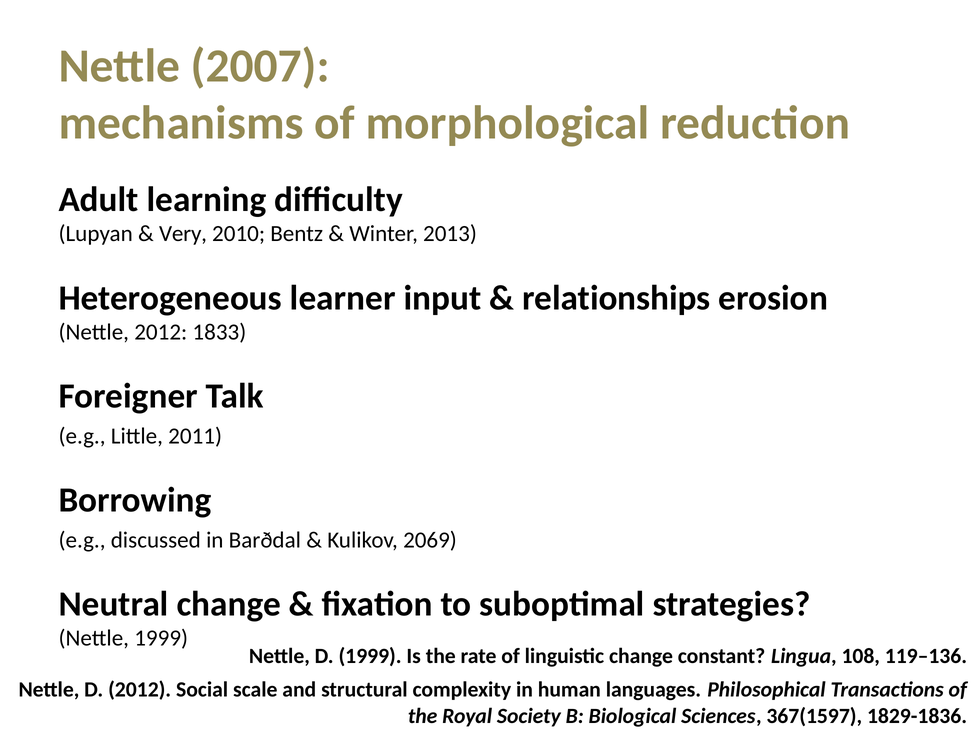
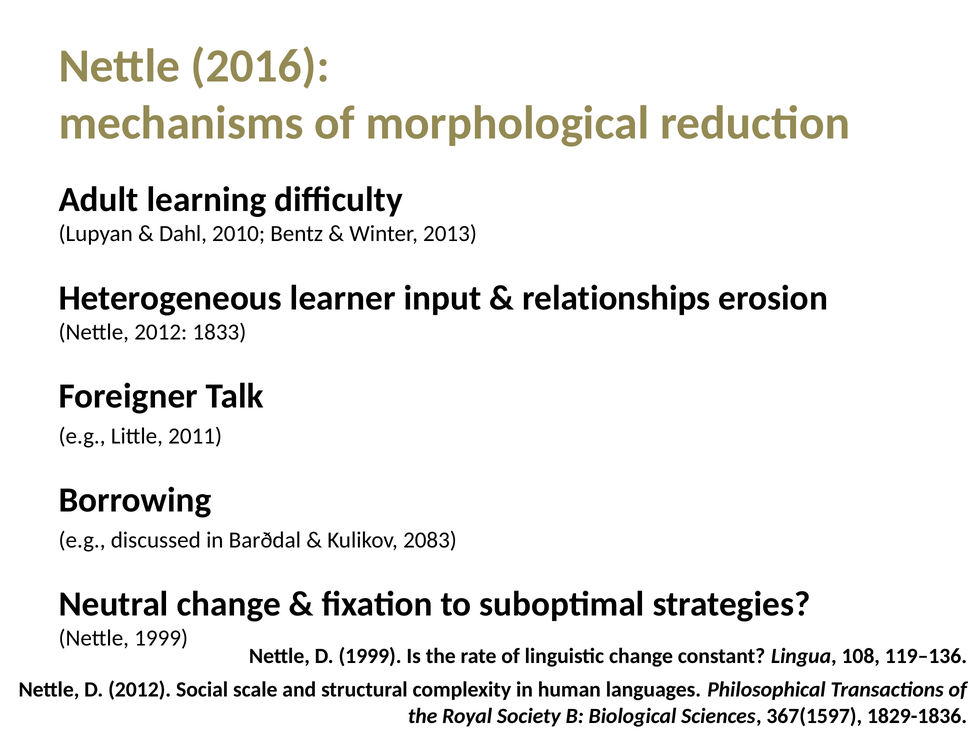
2007: 2007 -> 2016
Very: Very -> Dahl
2069: 2069 -> 2083
